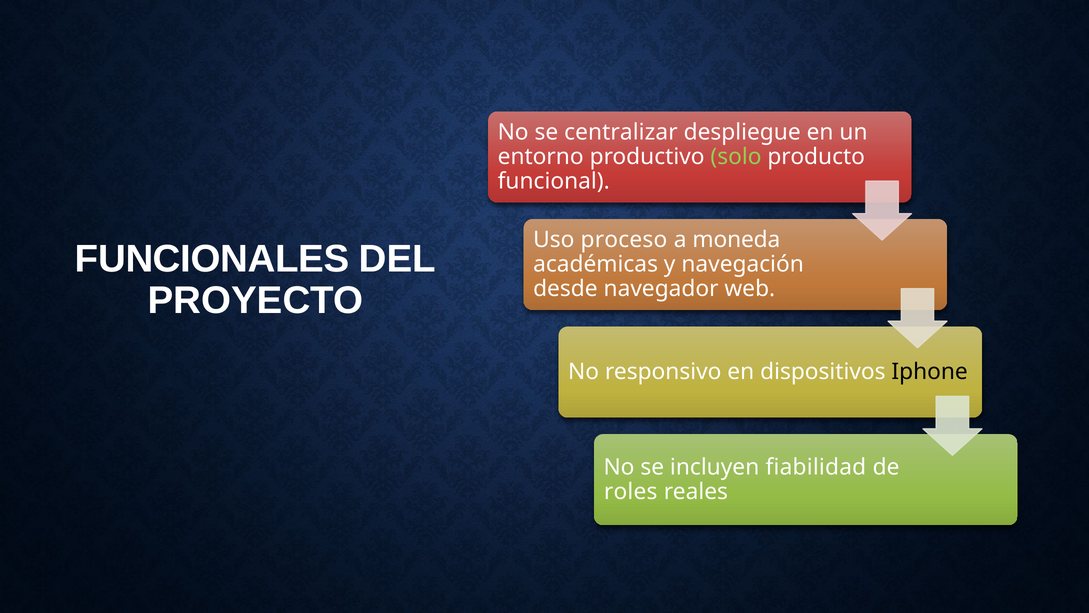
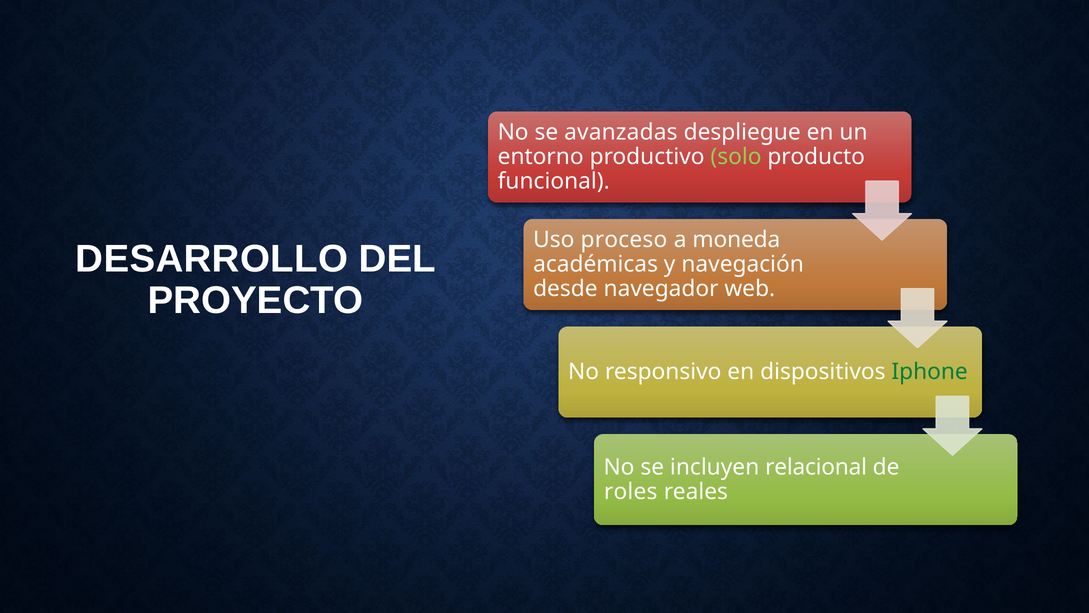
centralizar: centralizar -> avanzadas
FUNCIONALES: FUNCIONALES -> DESARROLLO
Iphone colour: black -> green
fiabilidad: fiabilidad -> relacional
